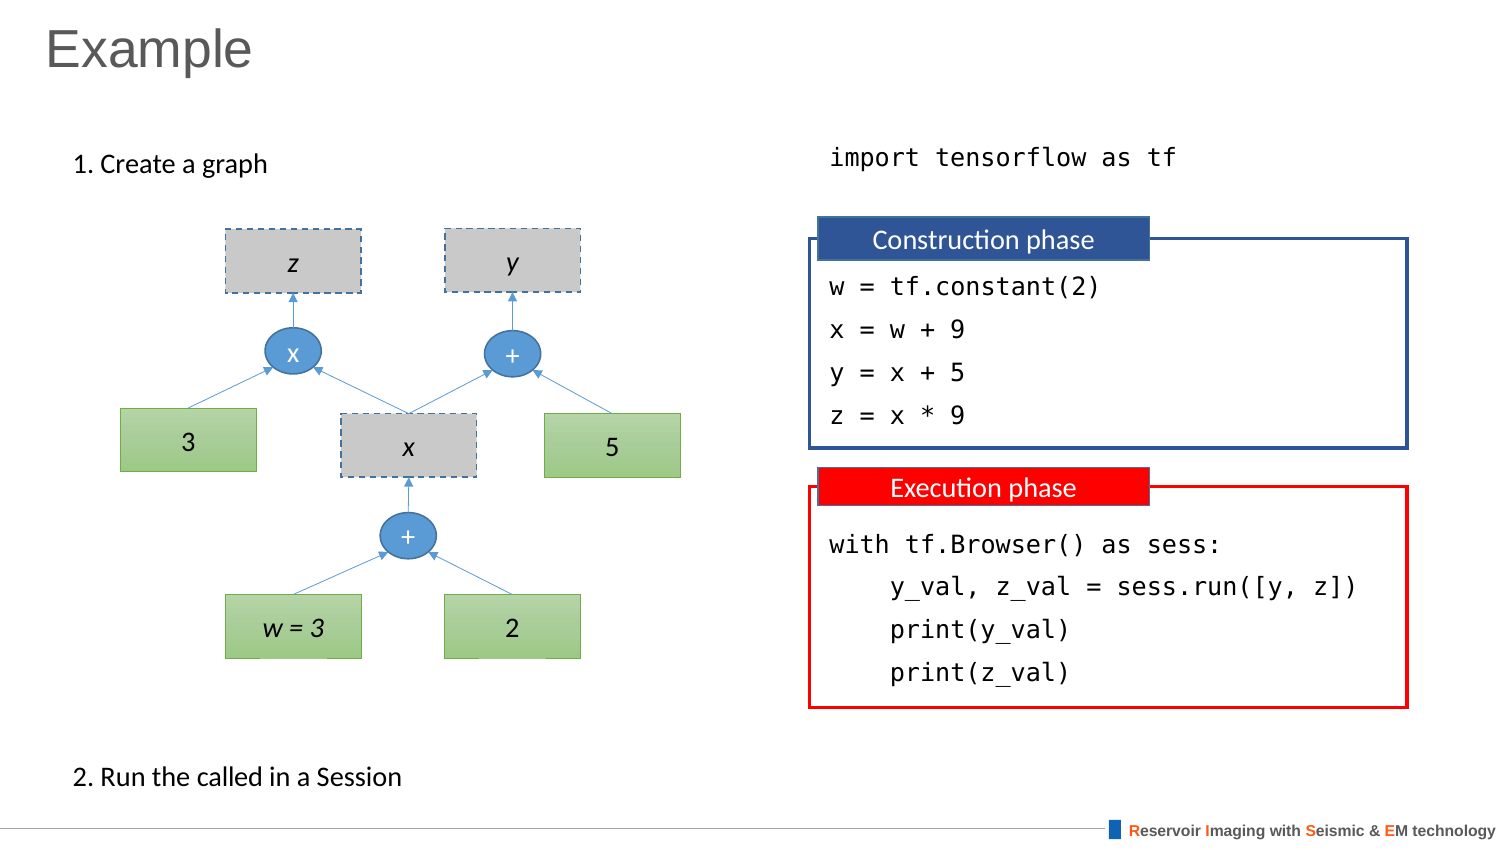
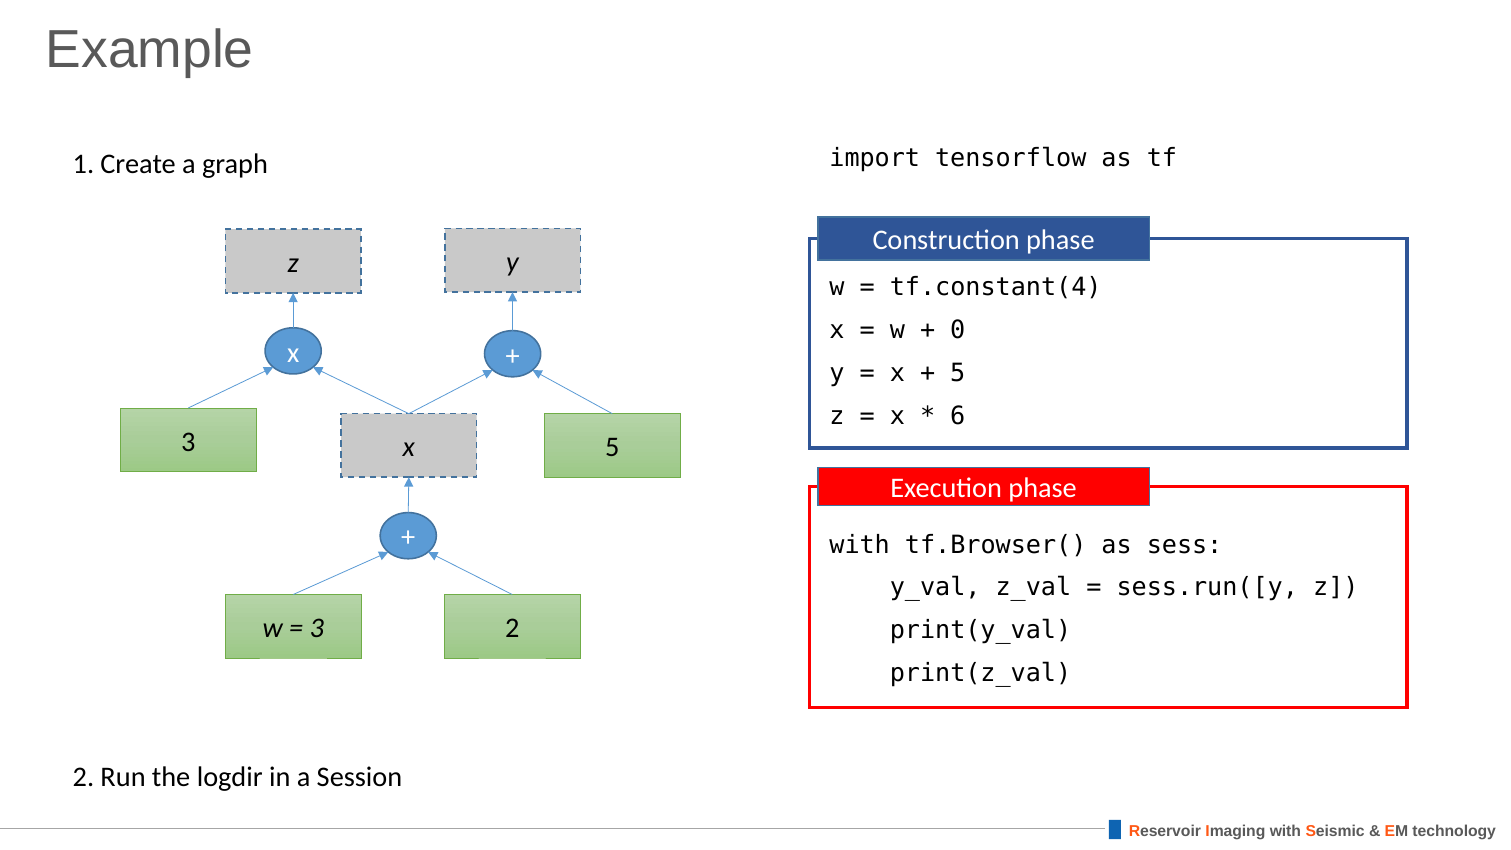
tf.constant(2: tf.constant(2 -> tf.constant(4
9 at (958, 330): 9 -> 0
9 at (958, 416): 9 -> 6
called: called -> logdir
